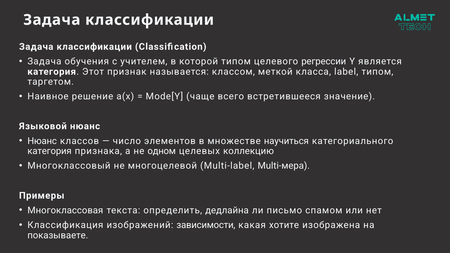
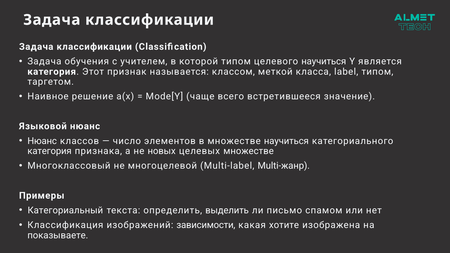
целевого регрессии: регрессии -> научиться
одном: одном -> новых
целевых коллекцию: коллекцию -> множестве
Multi-мера: Multi-мера -> Multi-жанр
Многоклассовая: Многоклассовая -> Категориальный
дедлайна: дедлайна -> выделить
